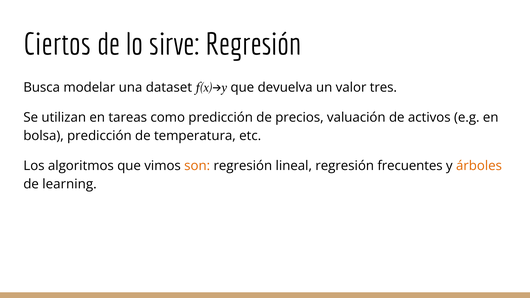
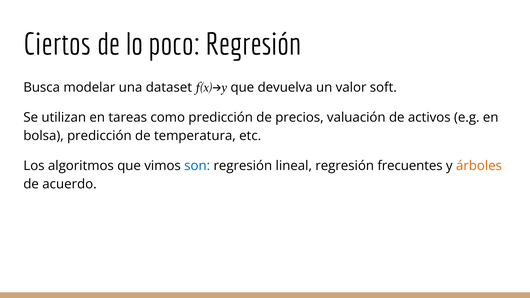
sirve: sirve -> poco
tres: tres -> soft
son colour: orange -> blue
learning: learning -> acuerdo
